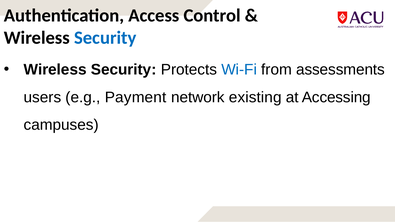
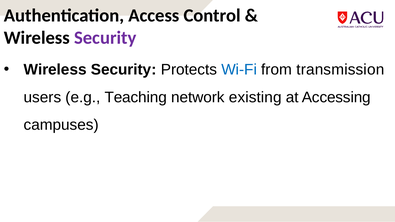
Security at (105, 38) colour: blue -> purple
assessments: assessments -> transmission
Payment: Payment -> Teaching
